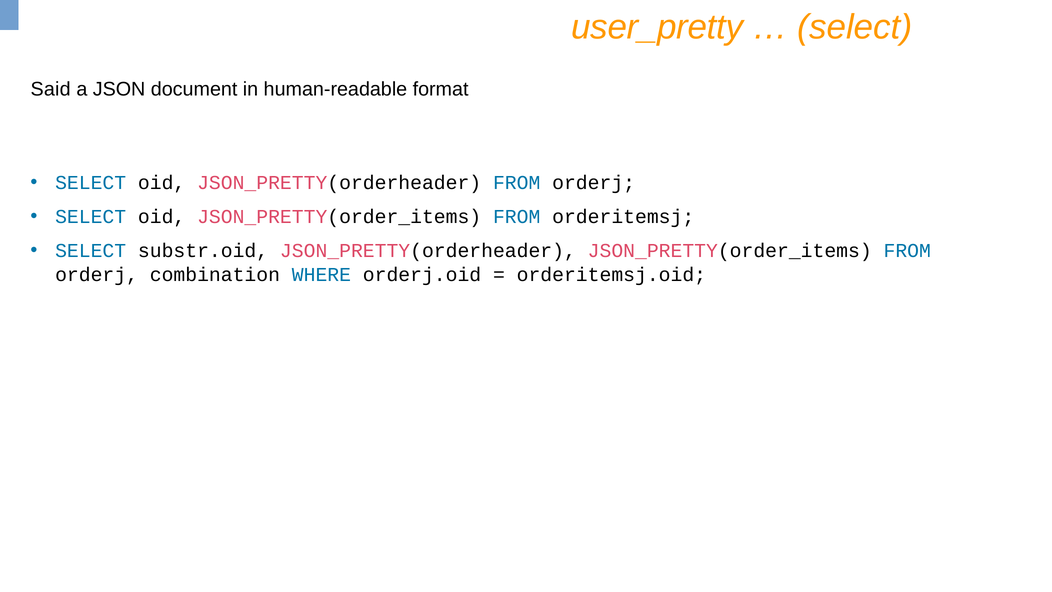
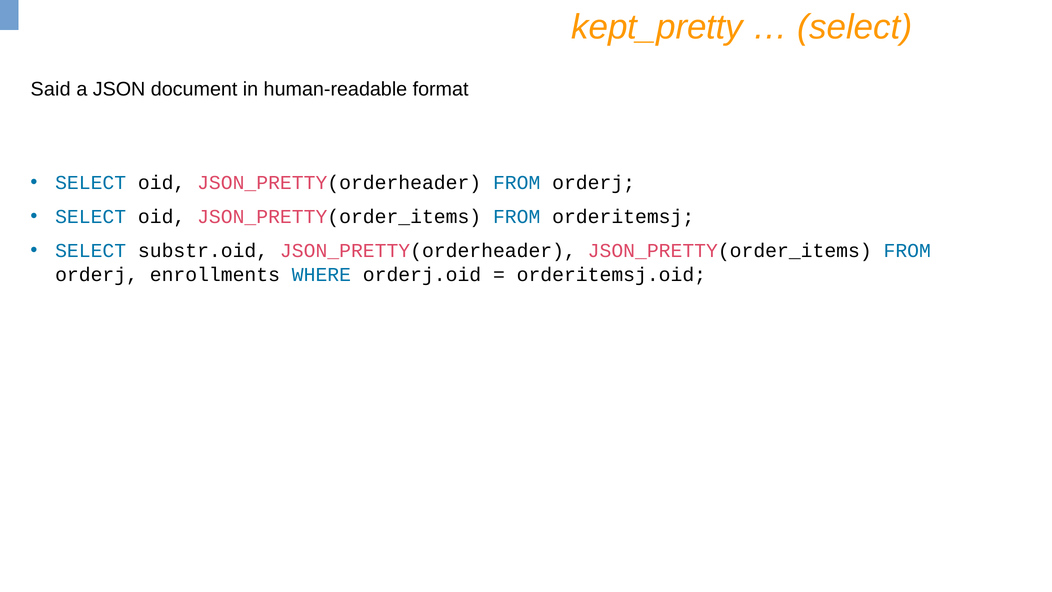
user_pretty: user_pretty -> kept_pretty
combination: combination -> enrollments
